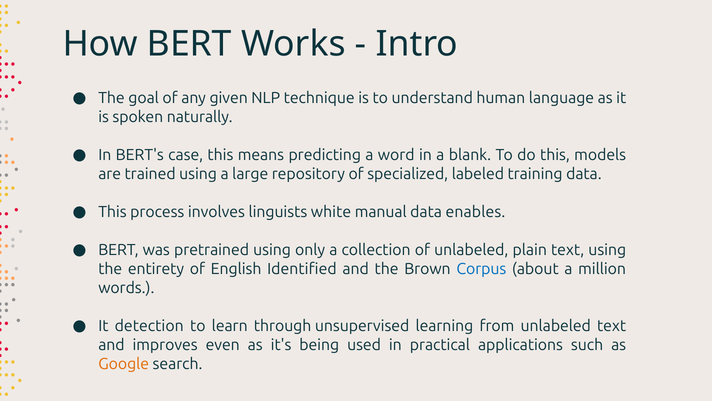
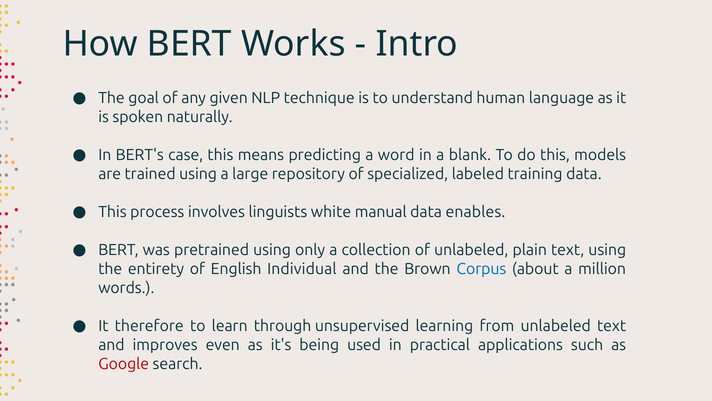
Identified: Identified -> Individual
detection: detection -> therefore
Google colour: orange -> red
